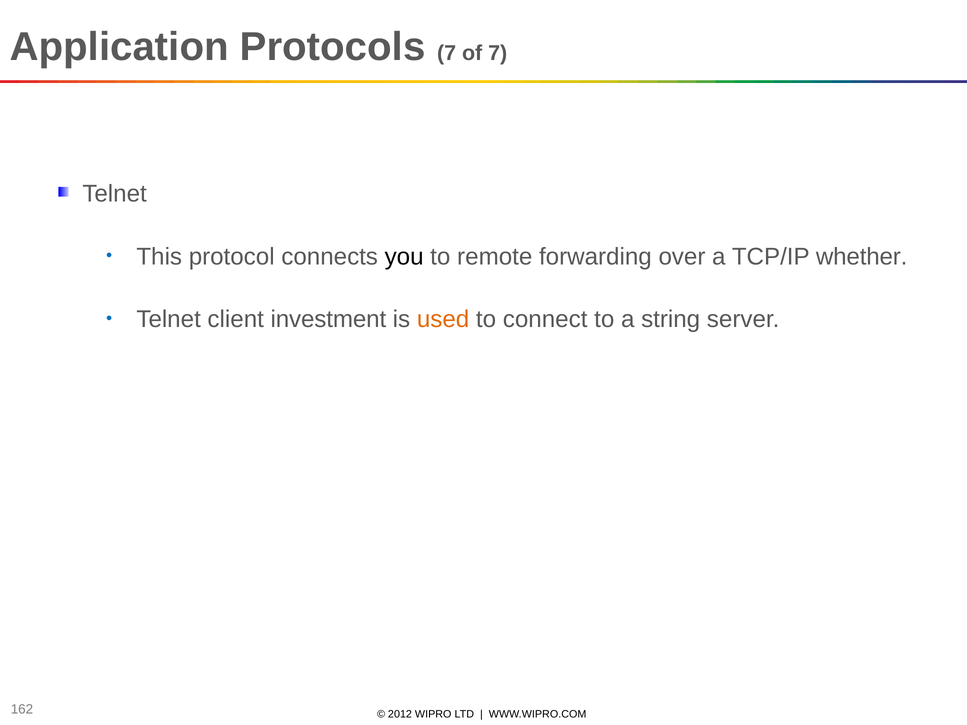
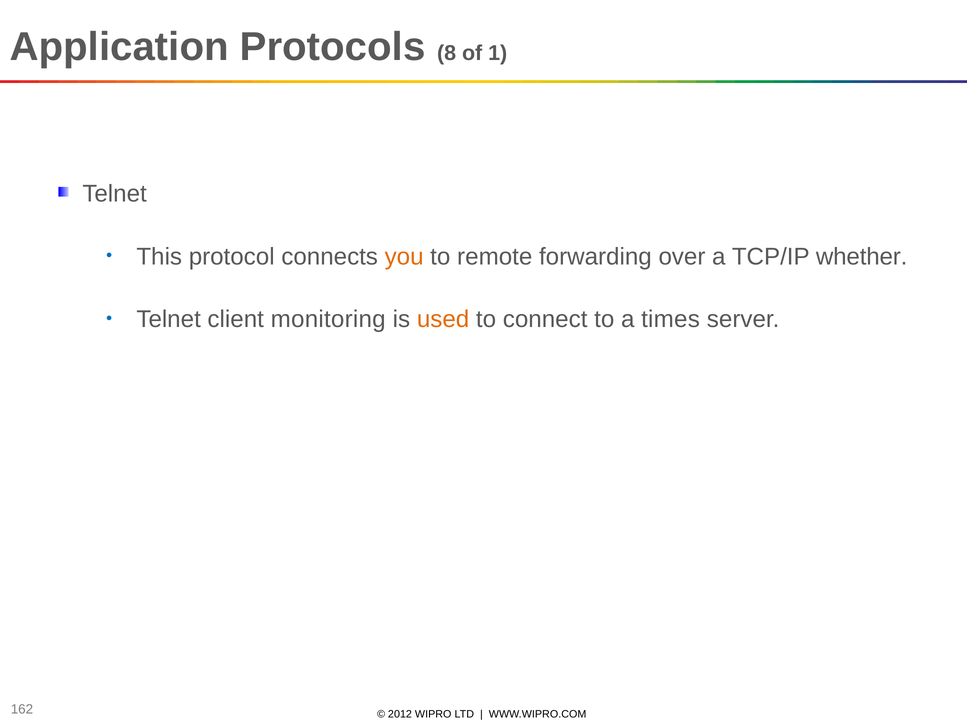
Protocols 7: 7 -> 8
of 7: 7 -> 1
you colour: black -> orange
investment: investment -> monitoring
string: string -> times
